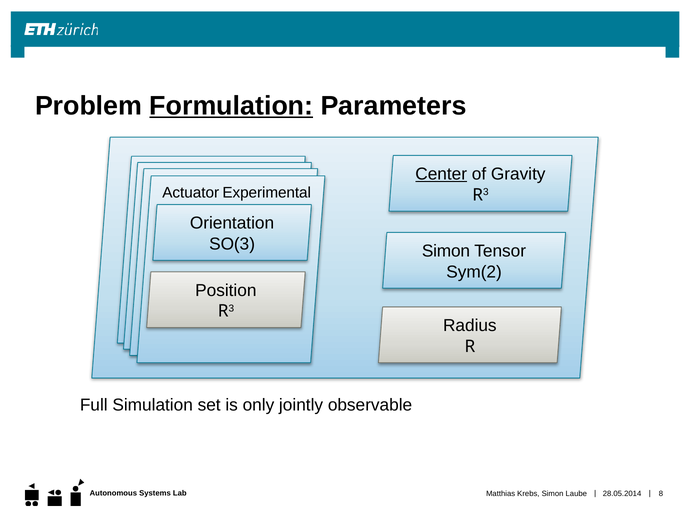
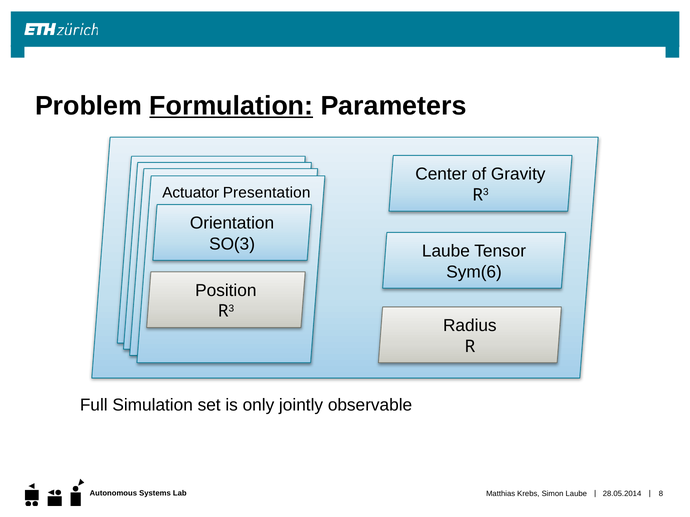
Center underline: present -> none
Experimental: Experimental -> Presentation
Simon at (446, 251): Simon -> Laube
Sym(2: Sym(2 -> Sym(6
